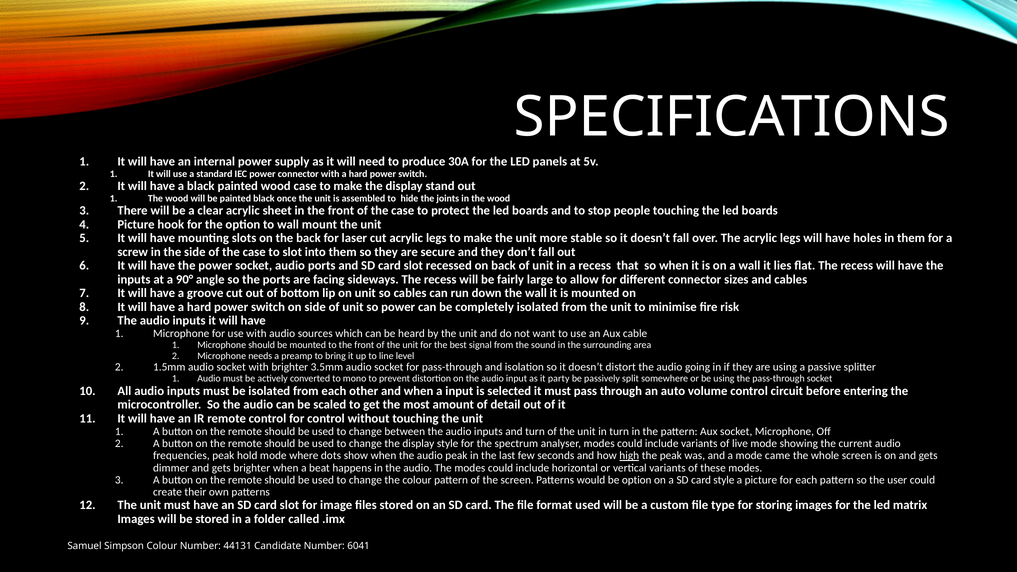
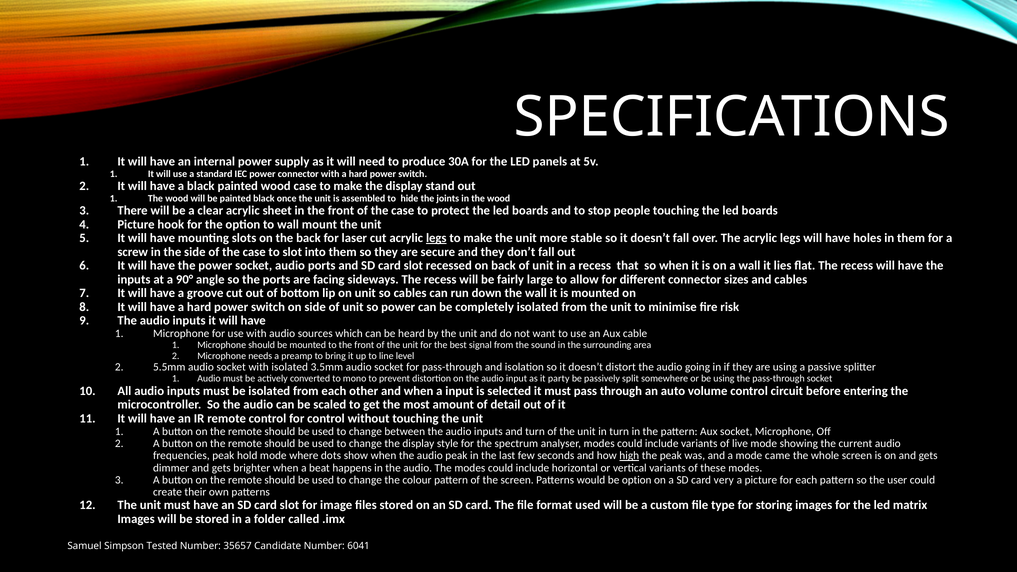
legs at (436, 238) underline: none -> present
1.5mm: 1.5mm -> 5.5mm
with brighter: brighter -> isolated
card style: style -> very
Simpson Colour: Colour -> Tested
44131: 44131 -> 35657
